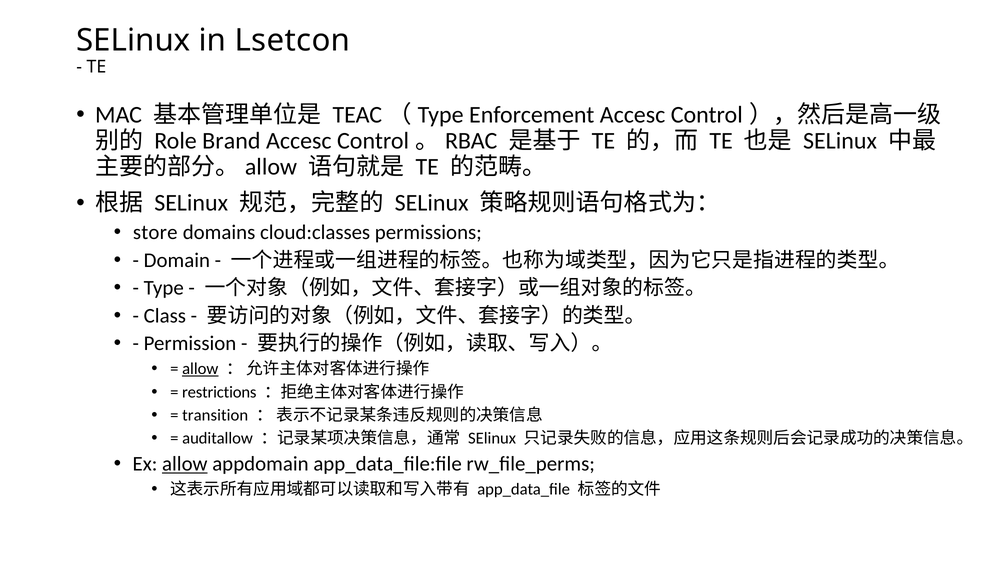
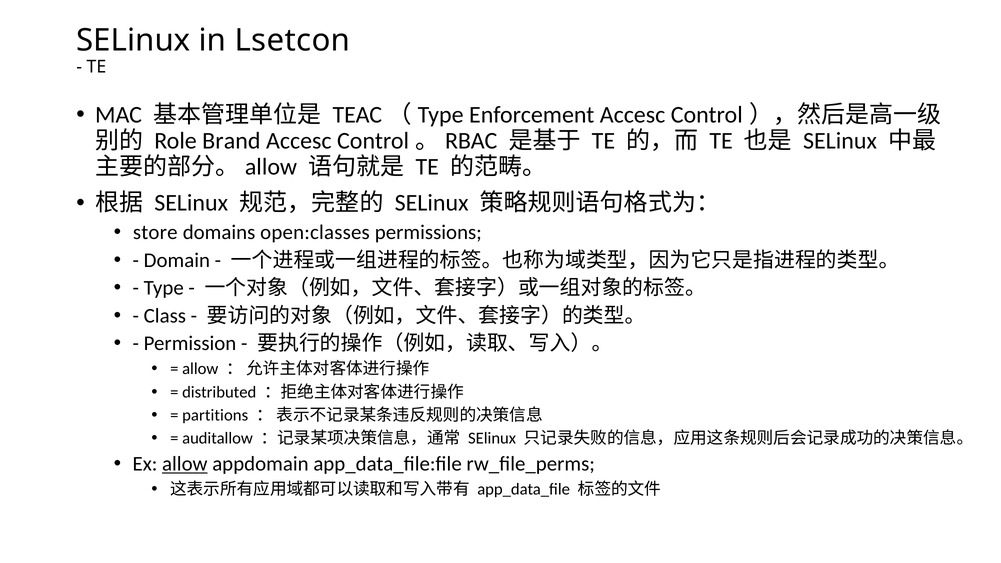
cloud:classes: cloud:classes -> open:classes
allow at (200, 369) underline: present -> none
restrictions: restrictions -> distributed
transition: transition -> partitions
